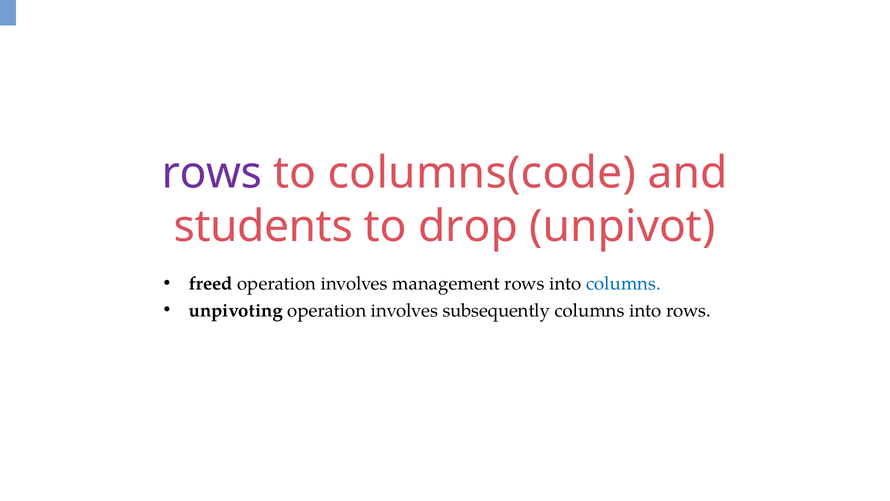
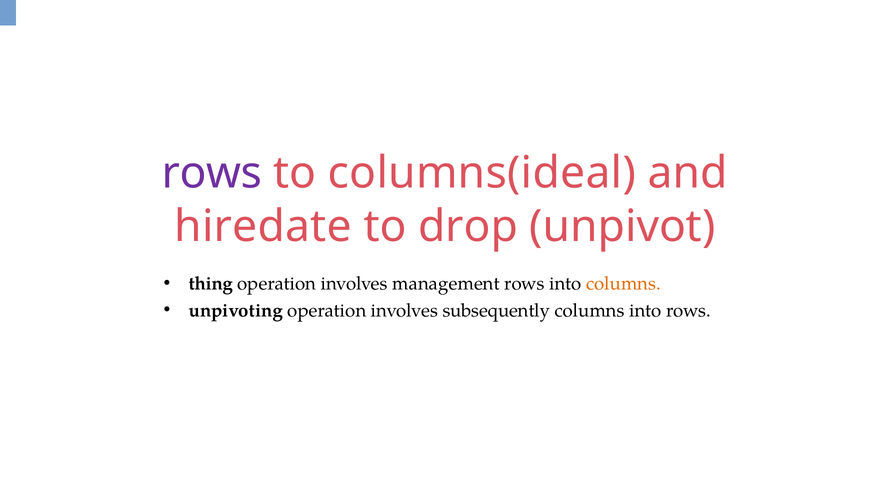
columns(code: columns(code -> columns(ideal
students: students -> hiredate
freed: freed -> thing
columns at (623, 283) colour: blue -> orange
